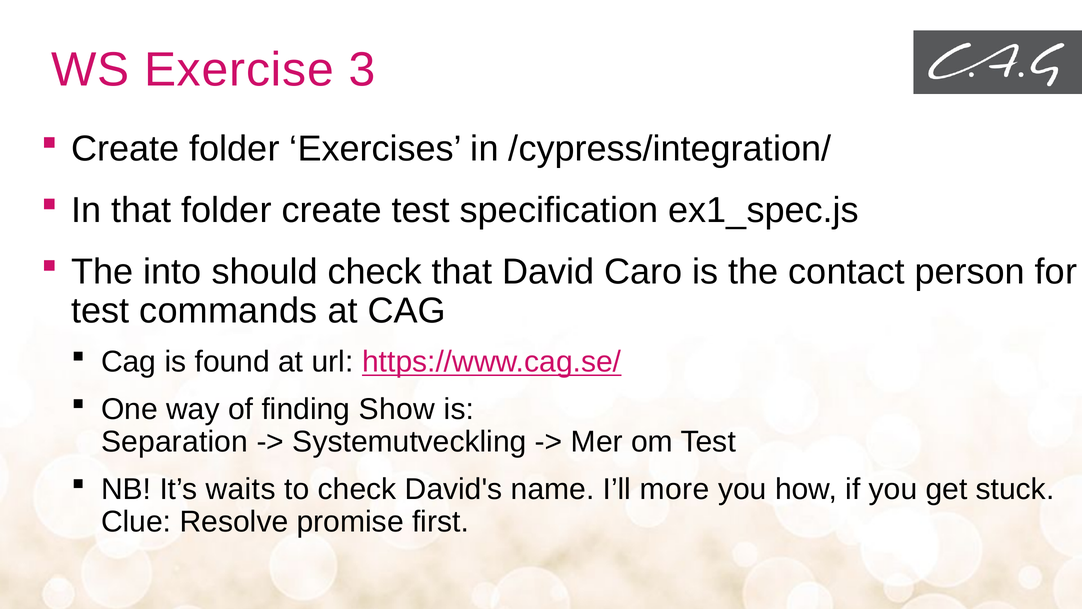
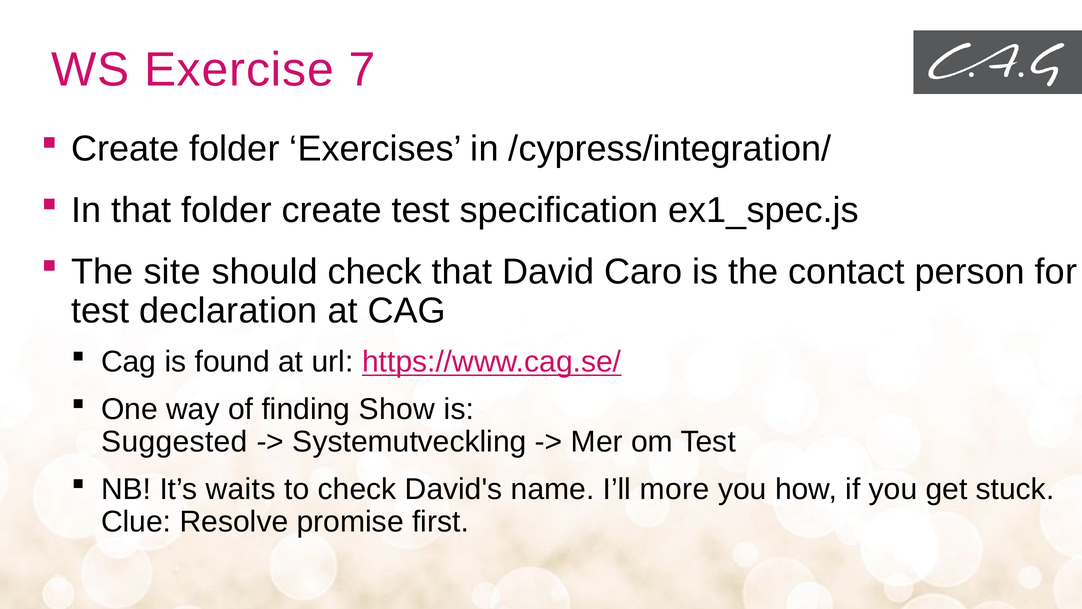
3: 3 -> 7
into: into -> site
commands: commands -> declaration
Separation: Separation -> Suggested
